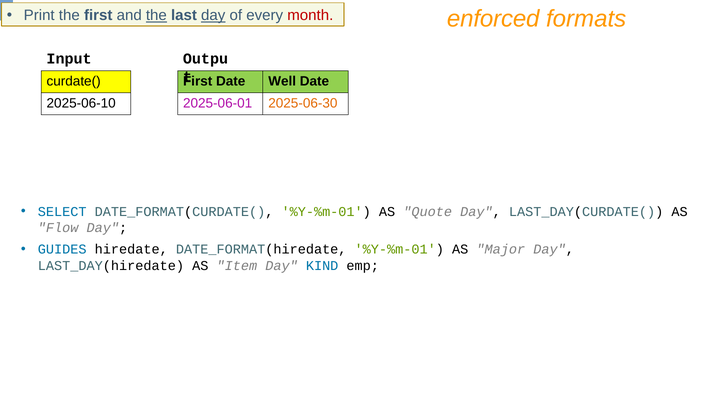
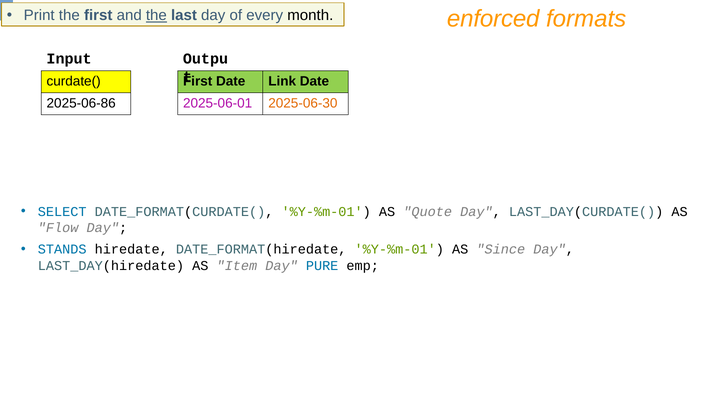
day at (213, 15) underline: present -> none
month colour: red -> black
Well: Well -> Link
2025-06-10: 2025-06-10 -> 2025-06-86
GUIDES: GUIDES -> STANDS
Major: Major -> Since
KIND: KIND -> PURE
